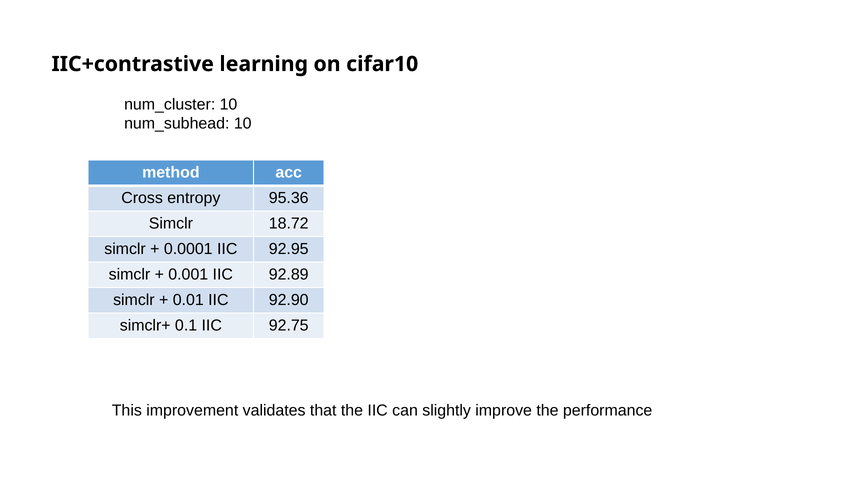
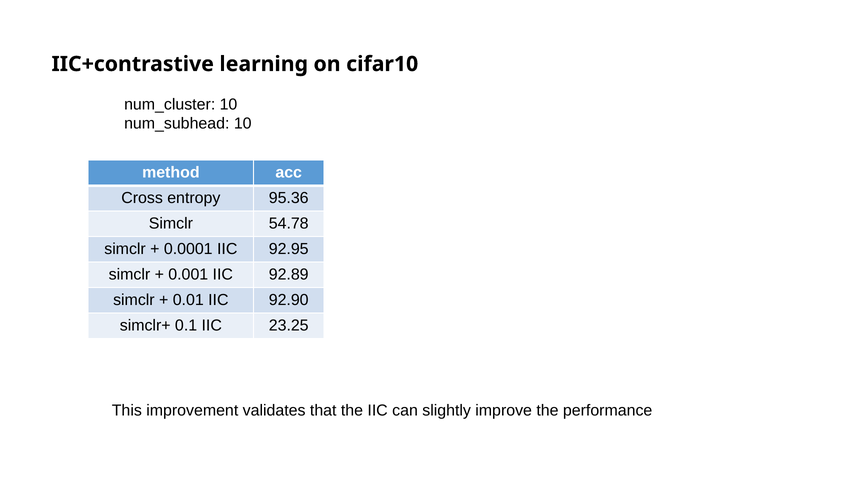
18.72: 18.72 -> 54.78
92.75: 92.75 -> 23.25
